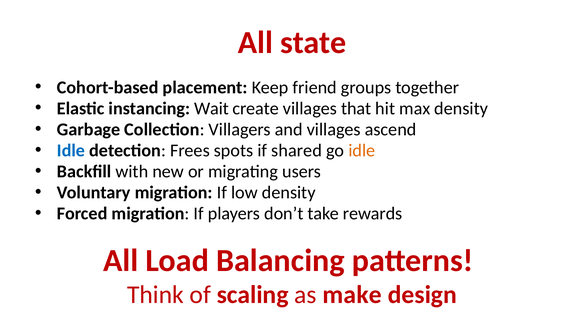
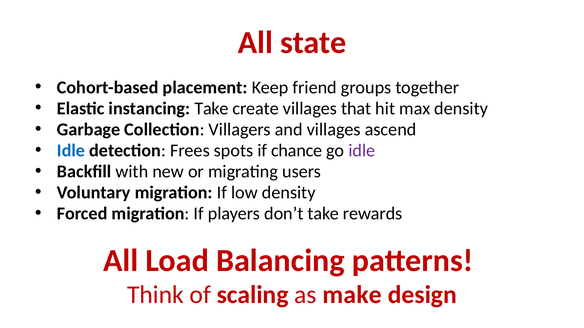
instancing Wait: Wait -> Take
shared: shared -> chance
idle at (362, 151) colour: orange -> purple
